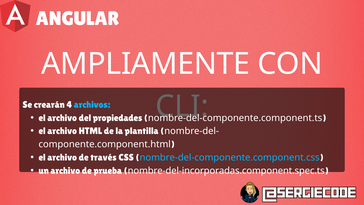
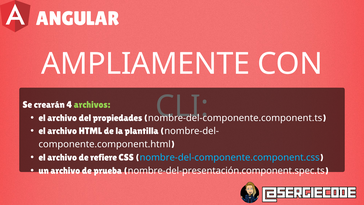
archivos colour: light blue -> light green
través: través -> refiere
nombre-del-incorporadas.component.spec.ts: nombre-del-incorporadas.component.spec.ts -> nombre-del-presentación.component.spec.ts
